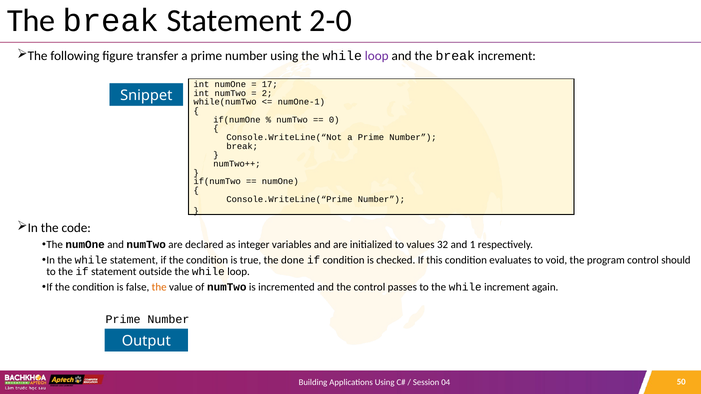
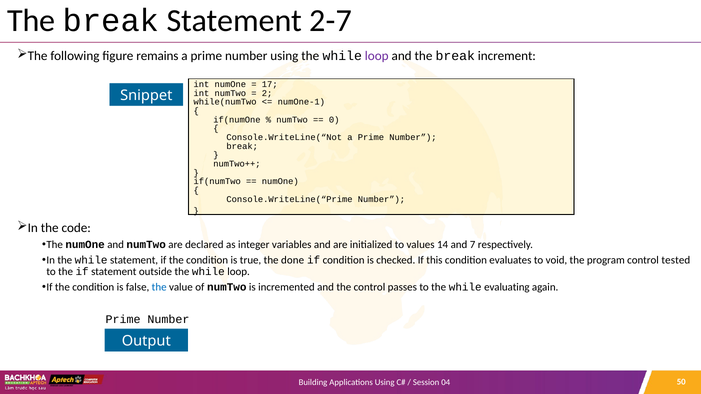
2-0: 2-0 -> 2-7
transfer: transfer -> remains
32: 32 -> 14
1: 1 -> 7
should: should -> tested
the at (159, 287) colour: orange -> blue
while increment: increment -> evaluating
